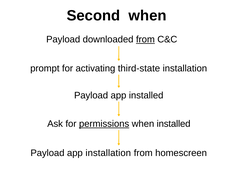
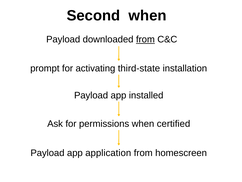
permissions underline: present -> none
when installed: installed -> certified
app installation: installation -> application
